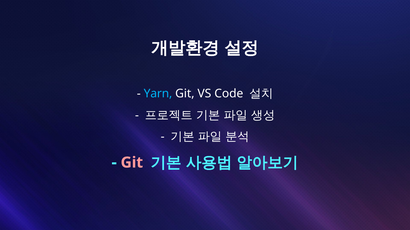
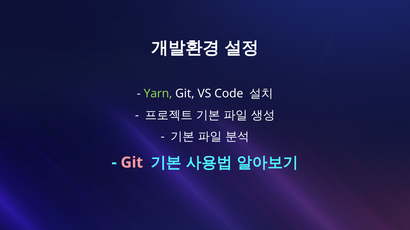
Yarn colour: light blue -> light green
